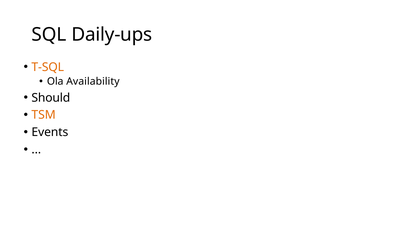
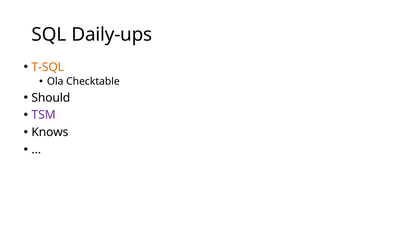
Availability: Availability -> Checktable
TSM colour: orange -> purple
Events: Events -> Knows
